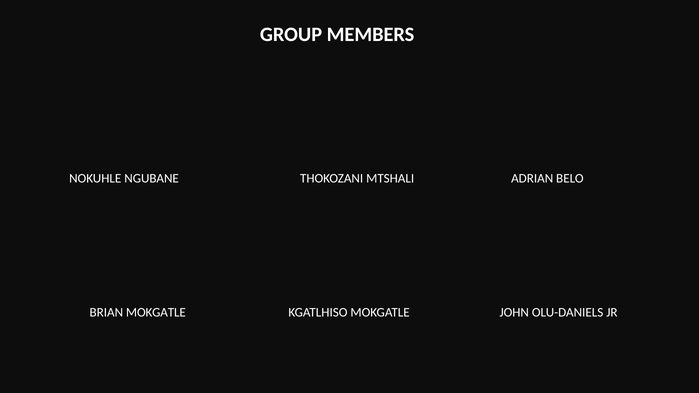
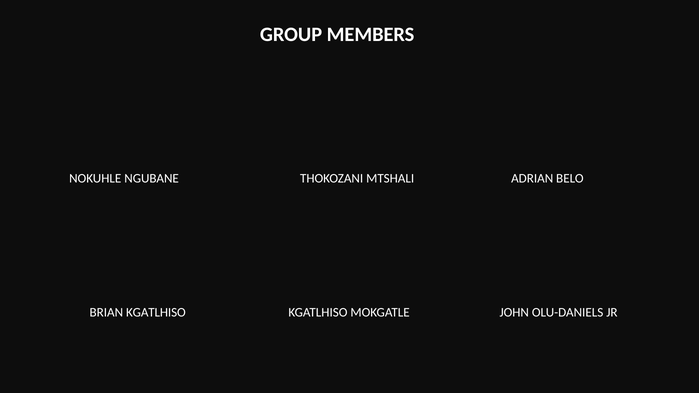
BRIAN MOKGATLE: MOKGATLE -> KGATLHISO
